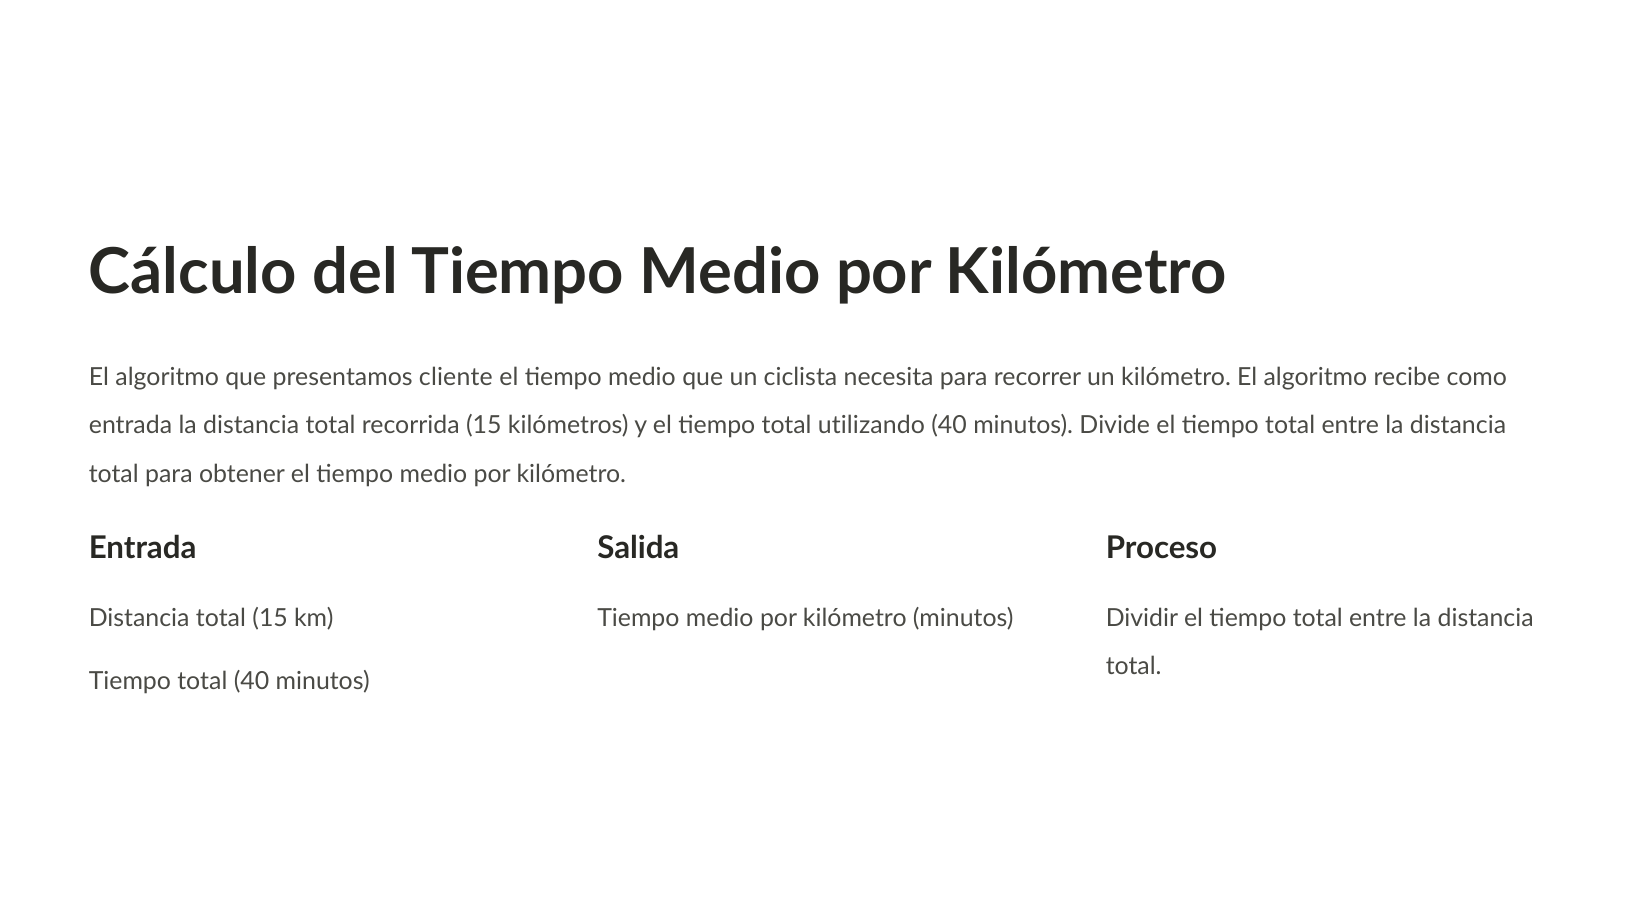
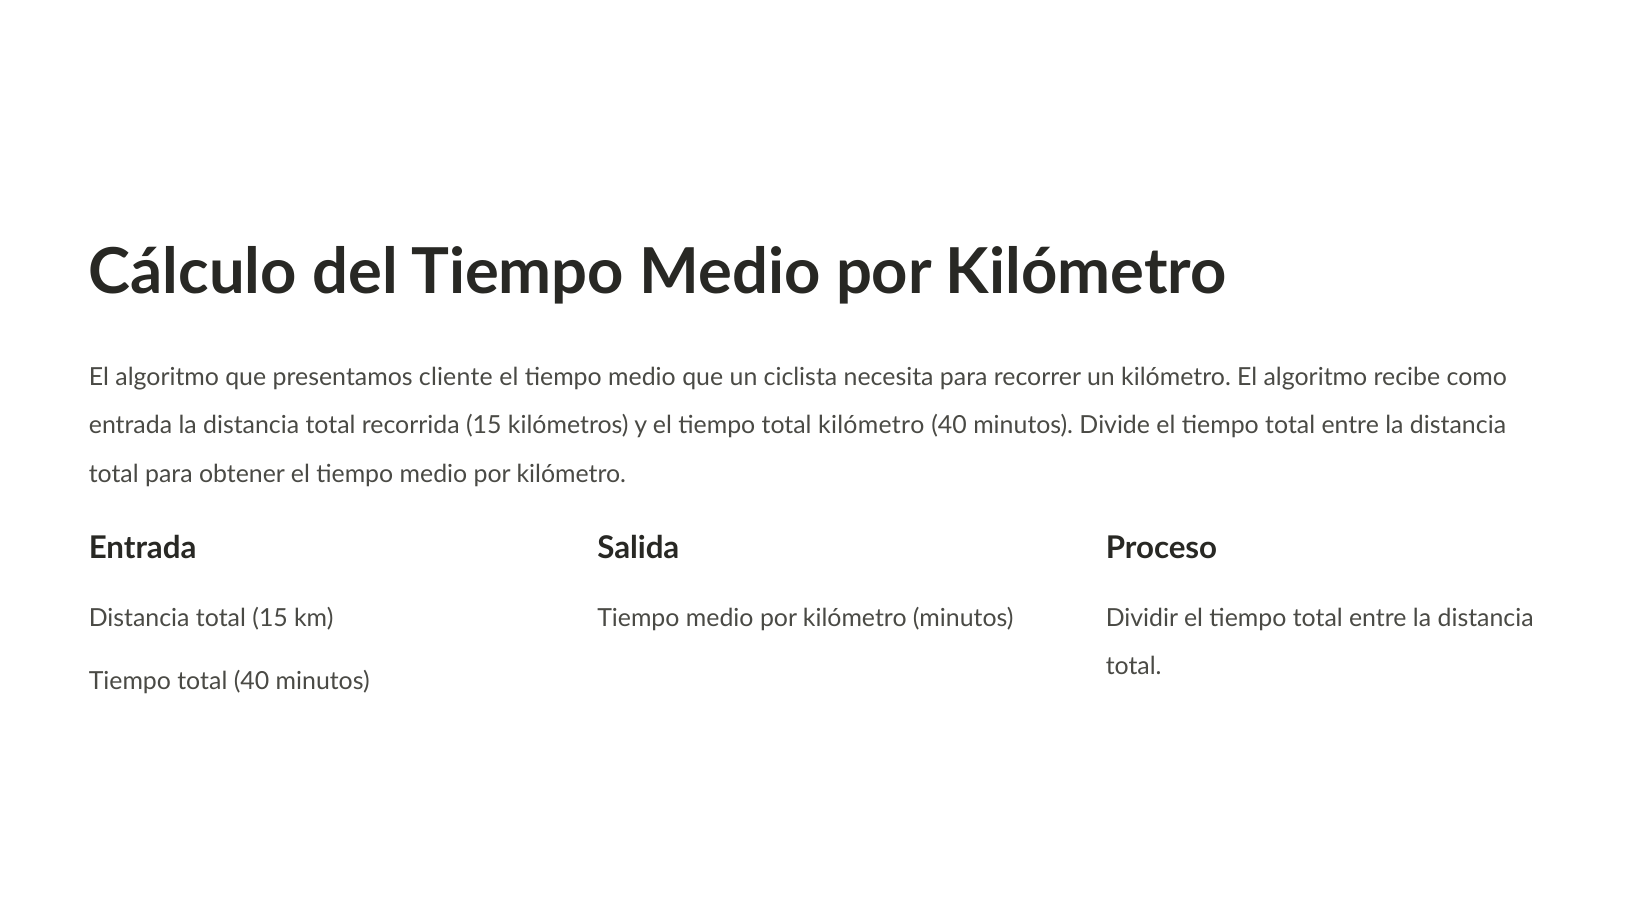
total utilizando: utilizando -> kilómetro
